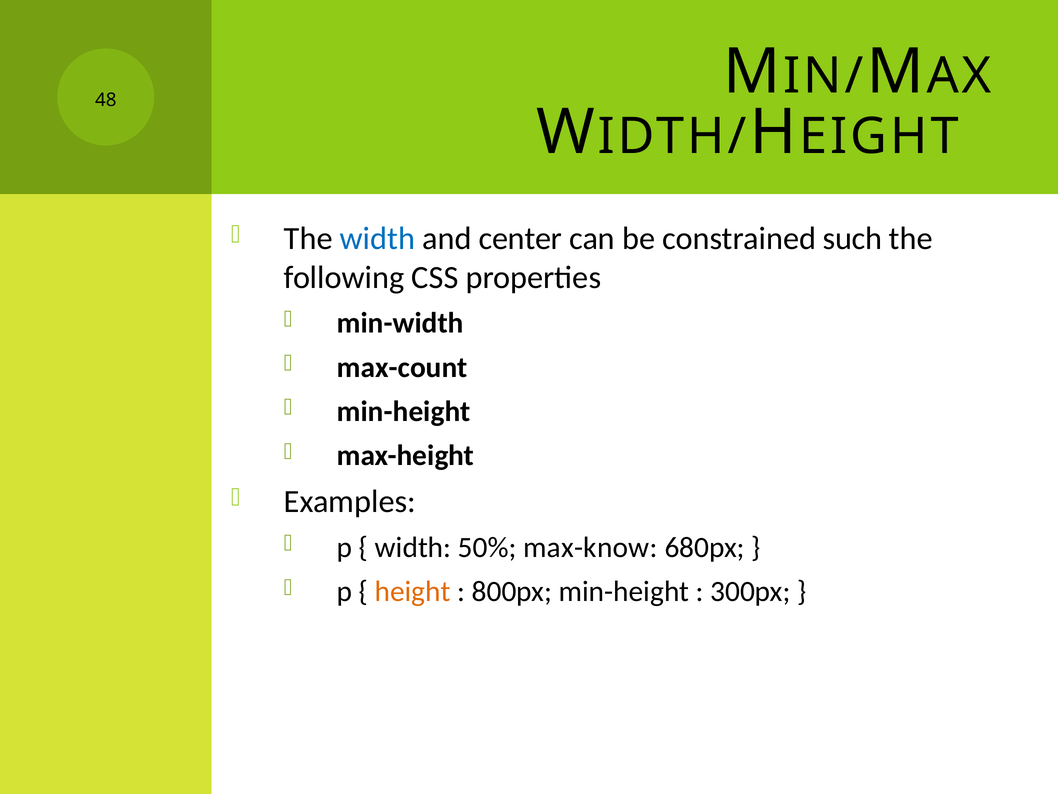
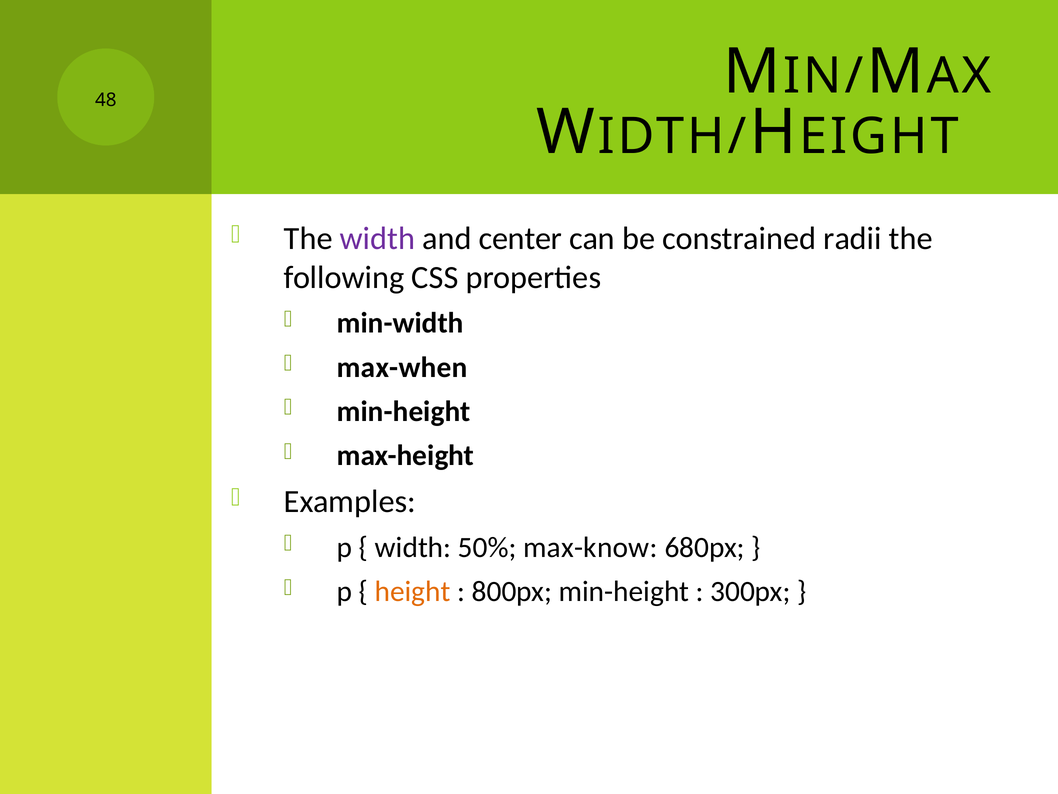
width at (377, 239) colour: blue -> purple
such: such -> radii
max-count: max-count -> max-when
